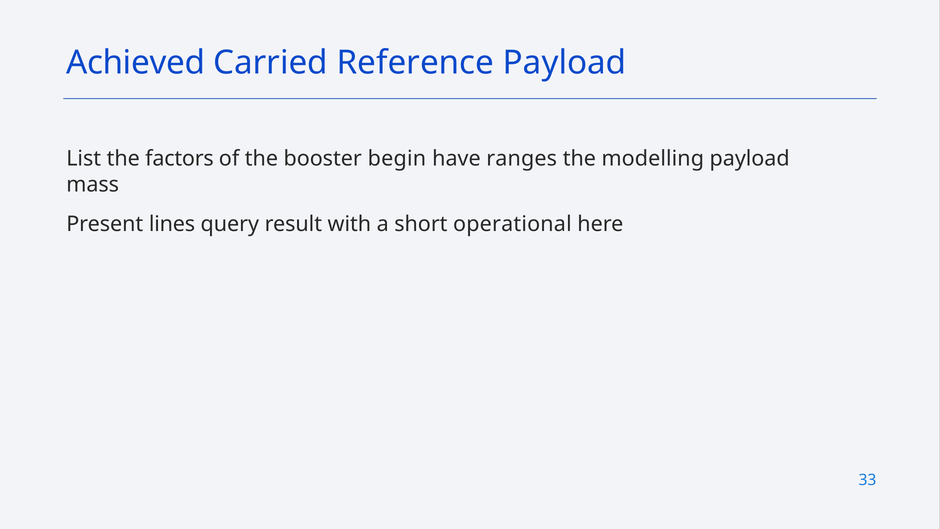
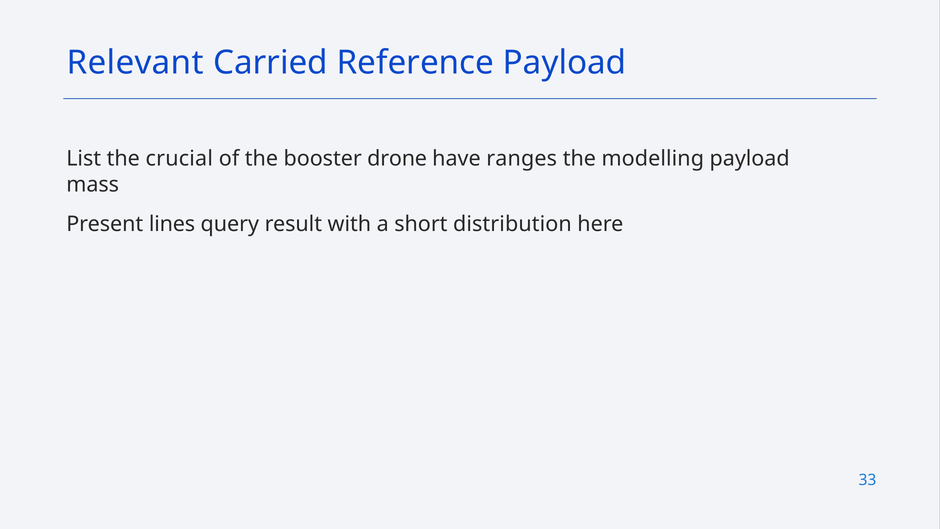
Achieved: Achieved -> Relevant
factors: factors -> crucial
begin: begin -> drone
operational: operational -> distribution
